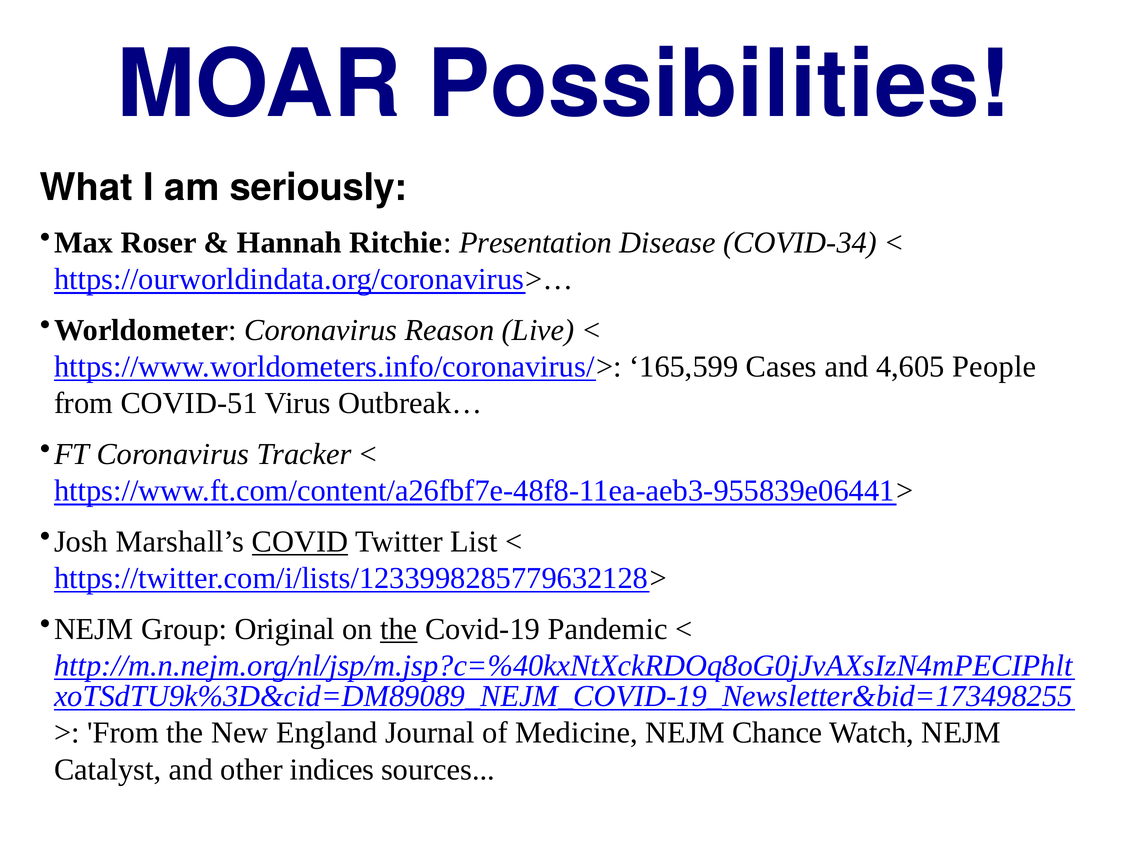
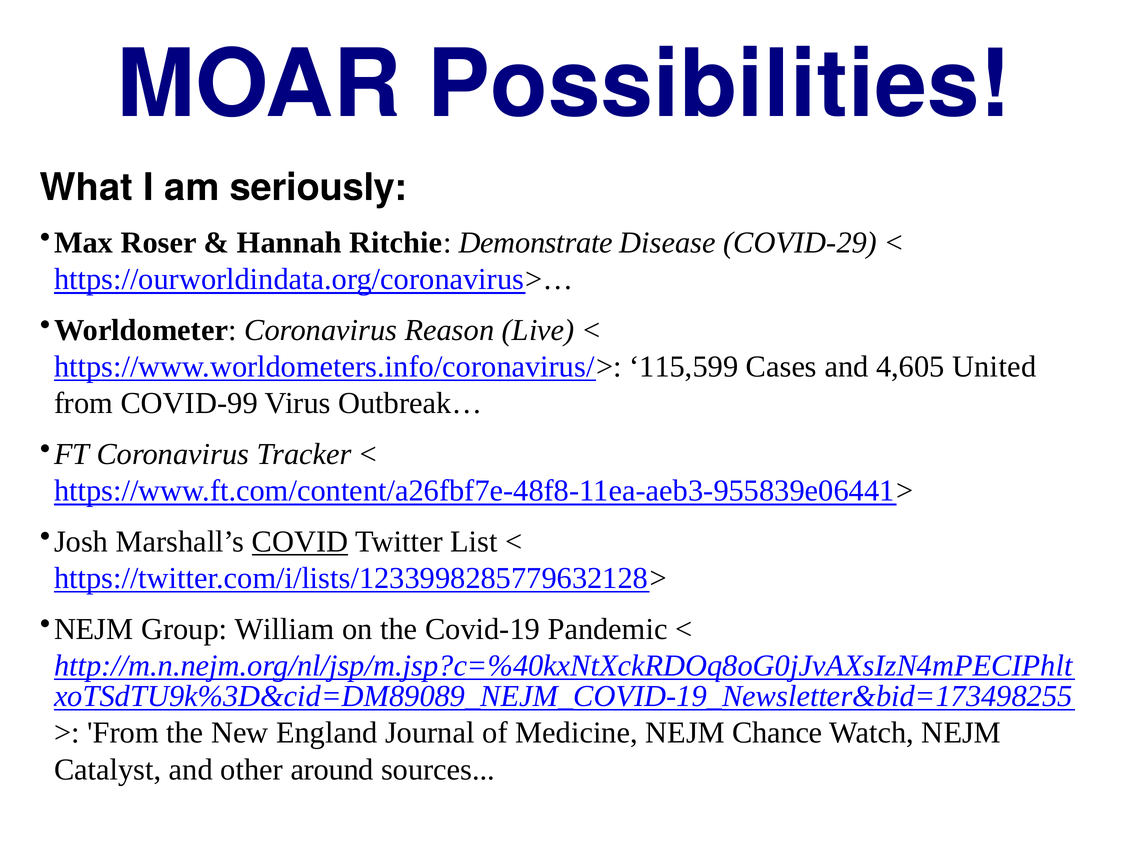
Presentation: Presentation -> Demonstrate
COVID-34: COVID-34 -> COVID-29
165,599: 165,599 -> 115,599
People: People -> United
COVID-51: COVID-51 -> COVID-99
Original: Original -> William
the at (399, 629) underline: present -> none
indices: indices -> around
